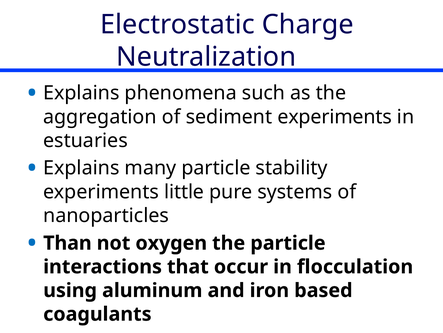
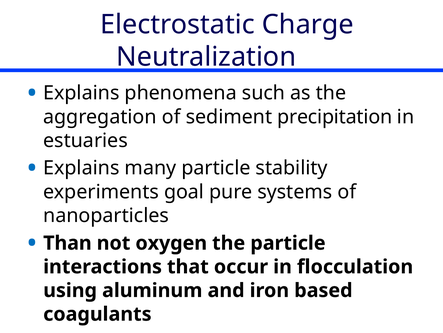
sediment experiments: experiments -> precipitation
little: little -> goal
